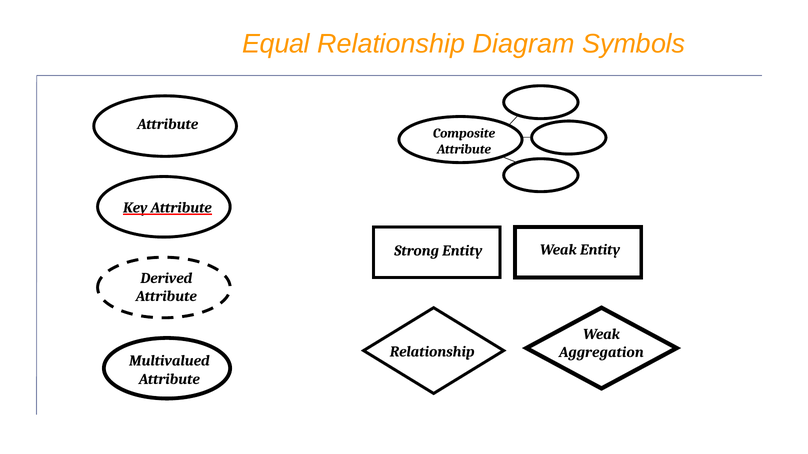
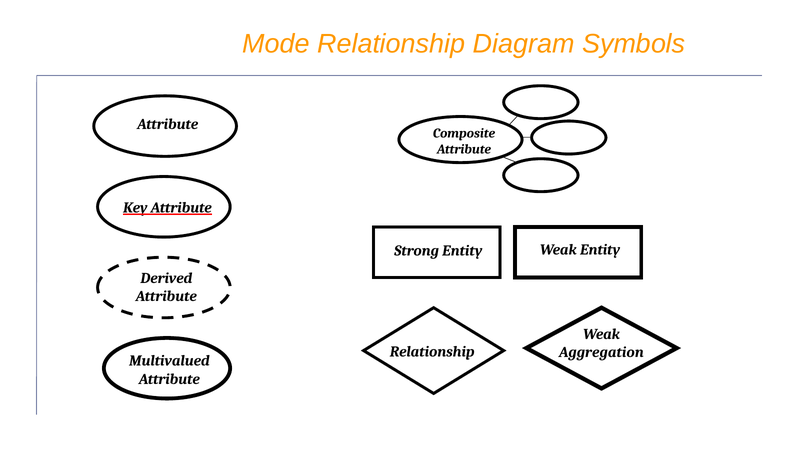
Equal: Equal -> Mode
